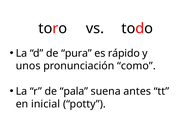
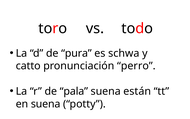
rápido: rápido -> schwa
unos: unos -> catto
como: como -> perro
antes: antes -> están
en inicial: inicial -> suena
